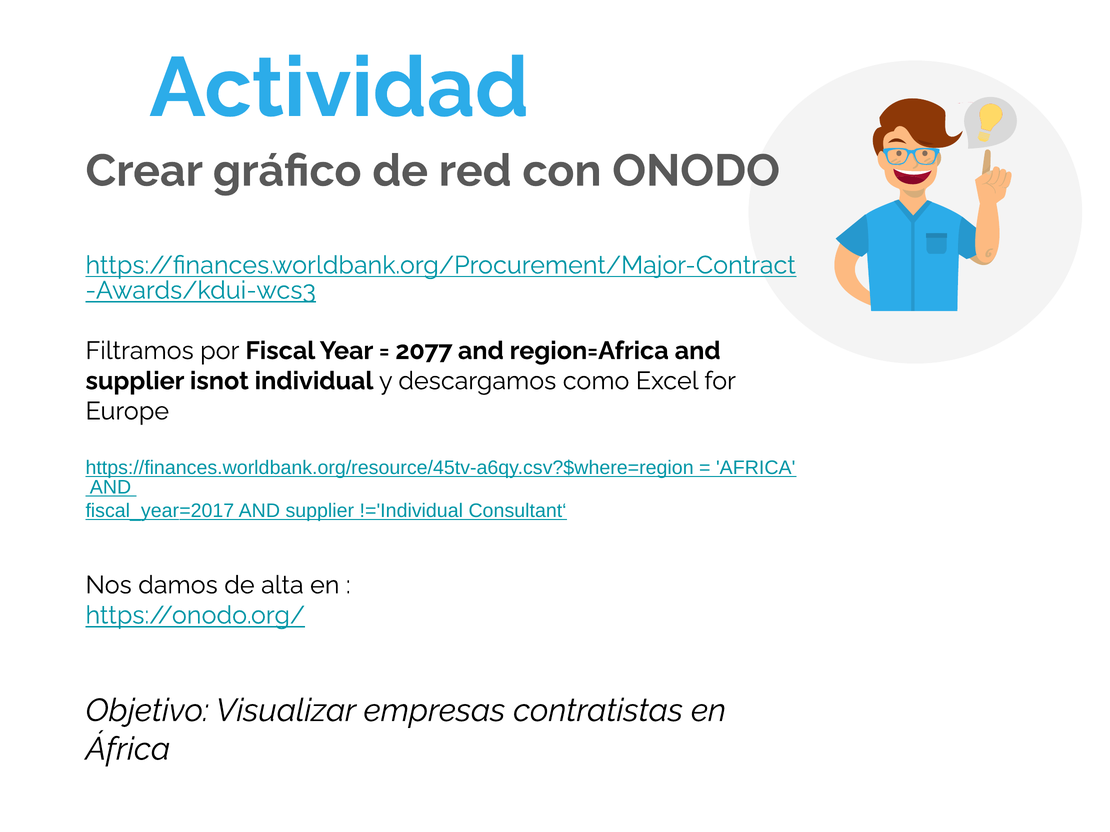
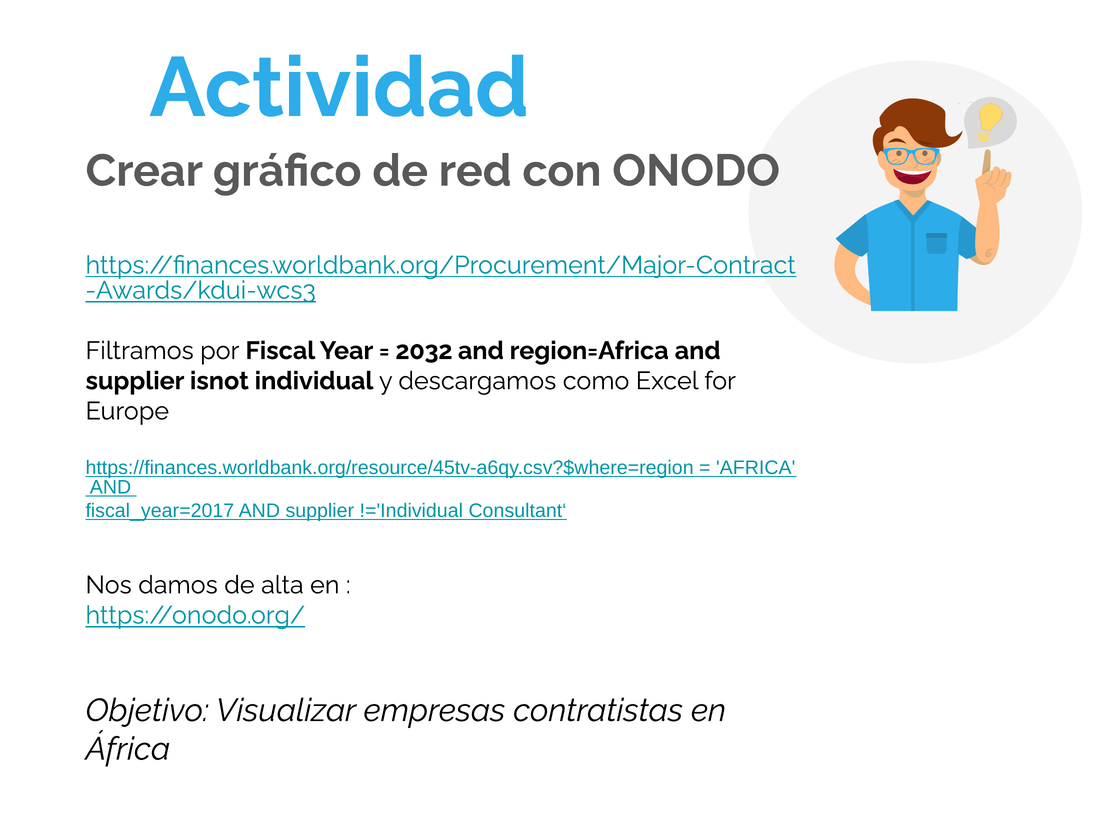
2077: 2077 -> 2032
